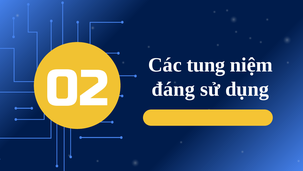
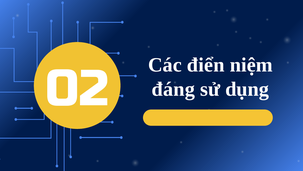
tung: tung -> điển
